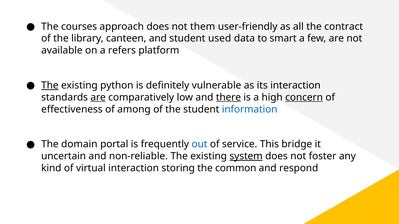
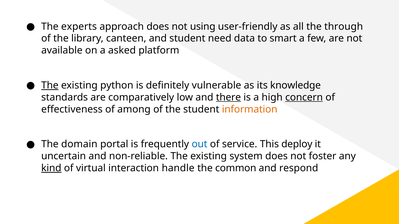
courses: courses -> experts
them: them -> using
contract: contract -> through
used: used -> need
refers: refers -> asked
its interaction: interaction -> knowledge
are at (98, 97) underline: present -> none
information colour: blue -> orange
bridge: bridge -> deploy
system underline: present -> none
kind underline: none -> present
storing: storing -> handle
